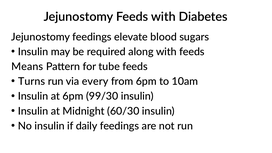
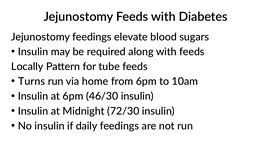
Means: Means -> Locally
every: every -> home
99/30: 99/30 -> 46/30
60/30: 60/30 -> 72/30
